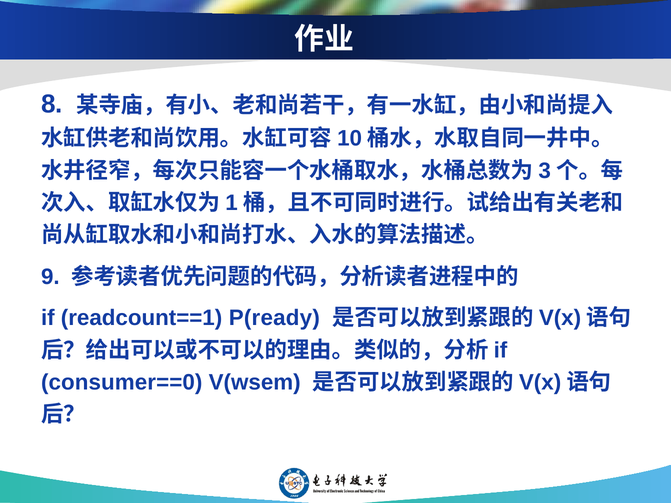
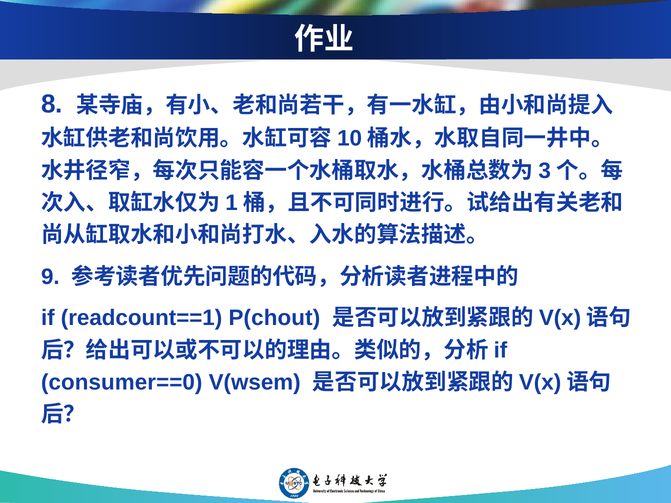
P(ready: P(ready -> P(chout
